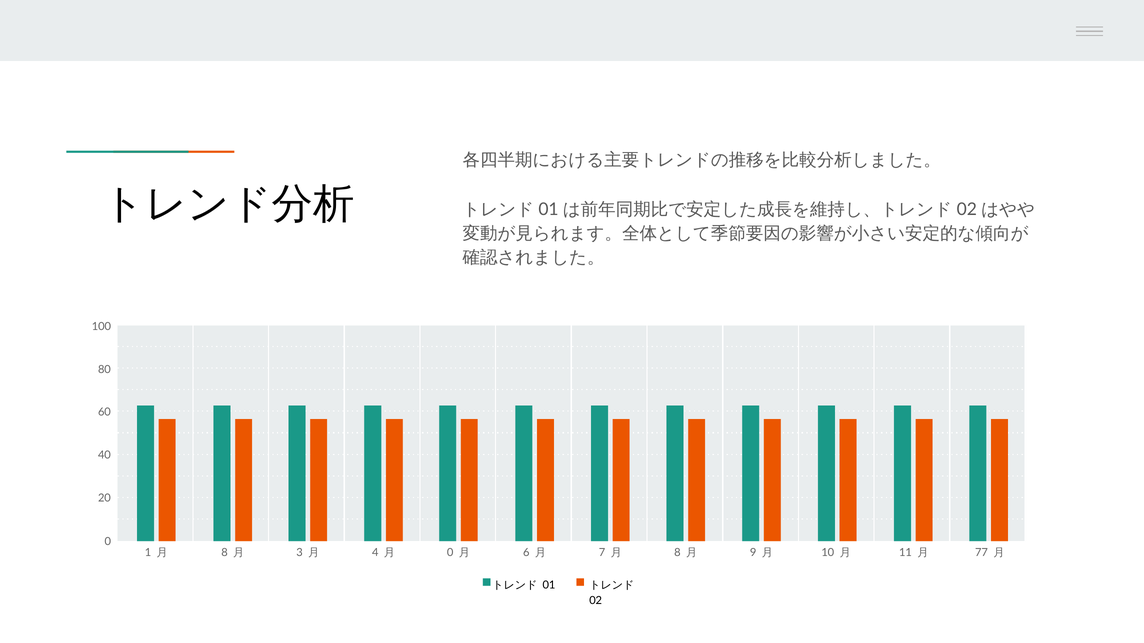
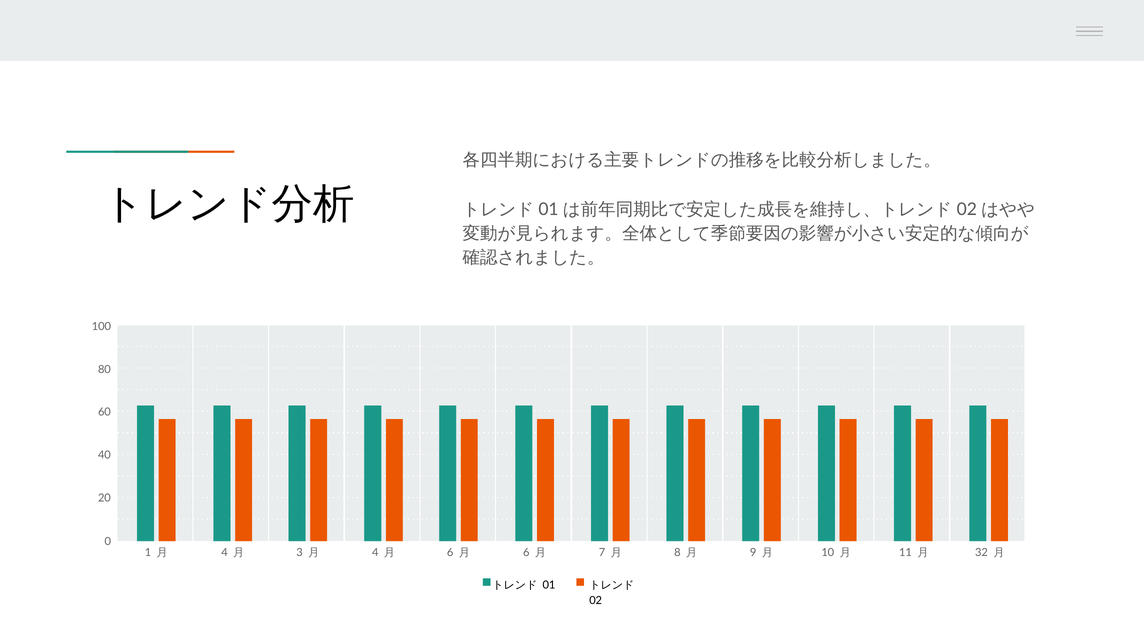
8 at (225, 553): 8 -> 4
0 at (450, 553): 0 -> 6
77: 77 -> 32
